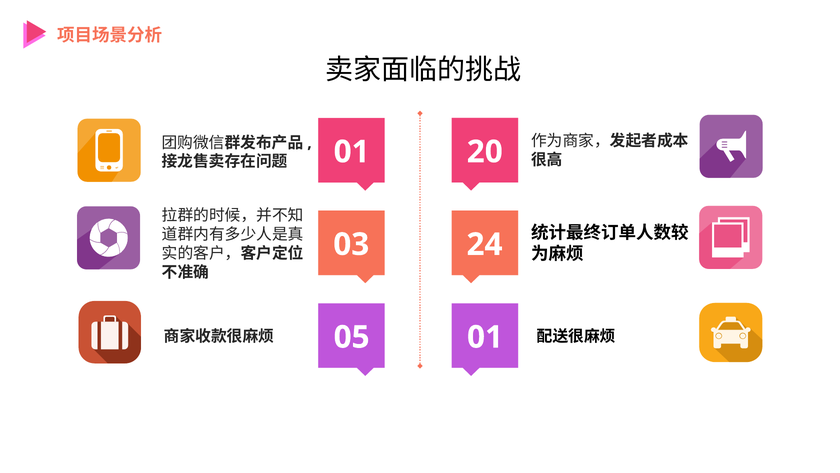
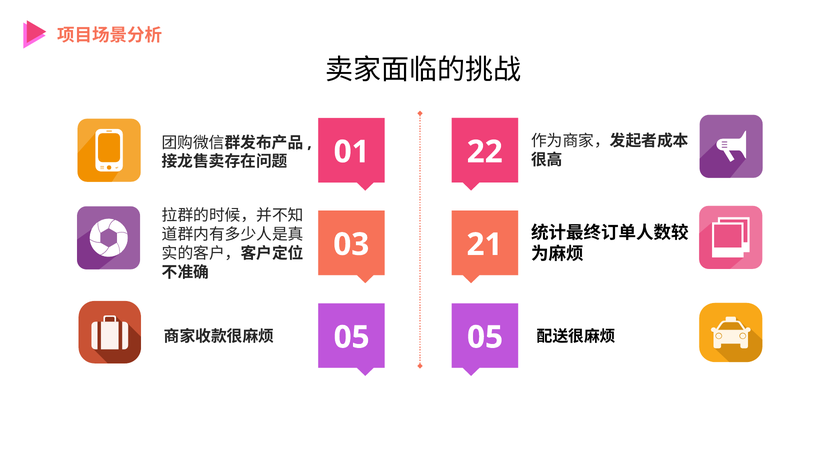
20: 20 -> 22
24: 24 -> 21
05 01: 01 -> 05
